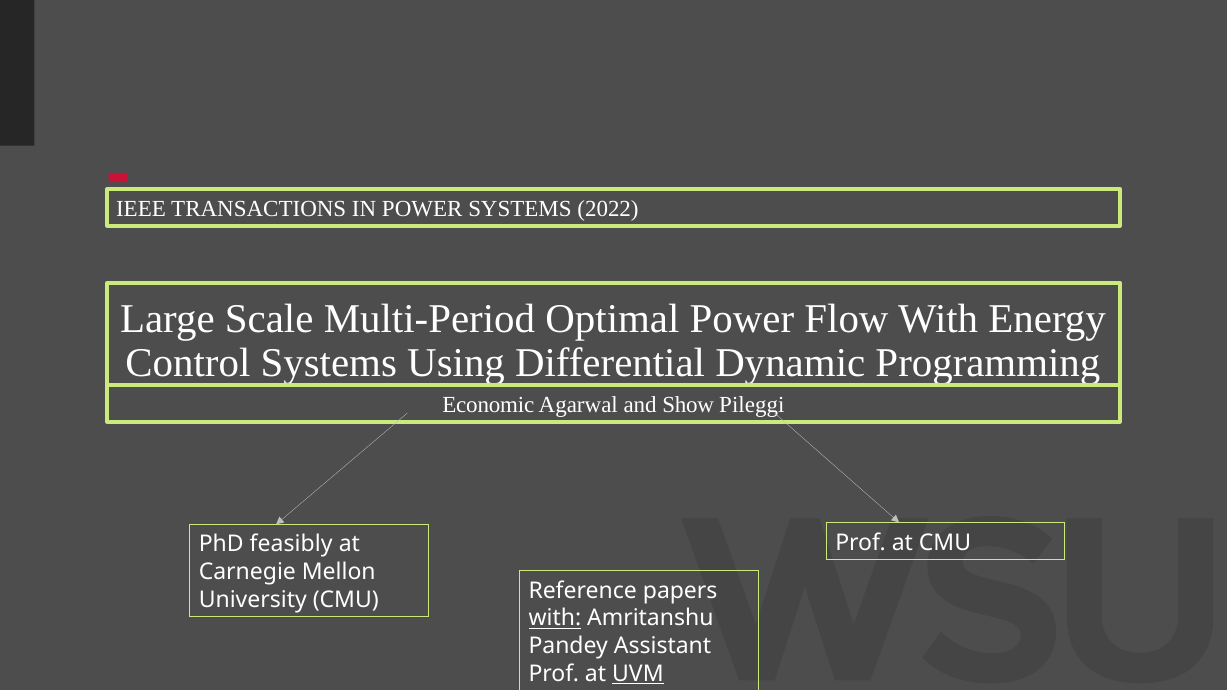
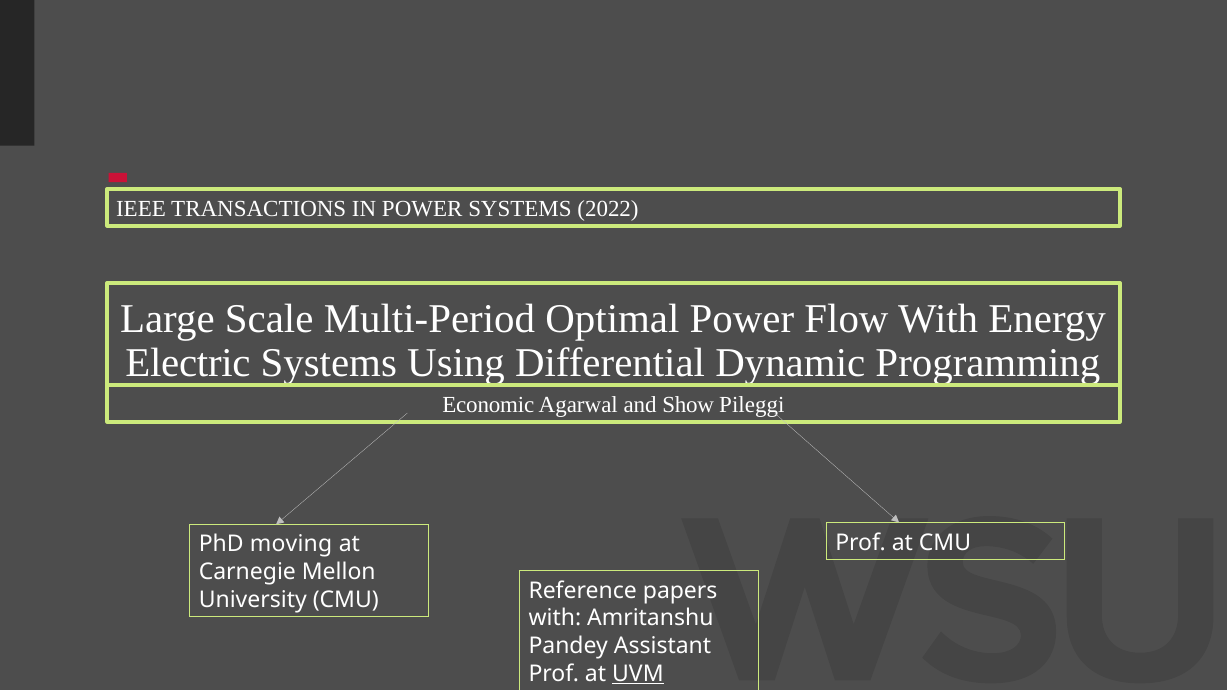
Control: Control -> Electric
feasibly: feasibly -> moving
with at (555, 619) underline: present -> none
